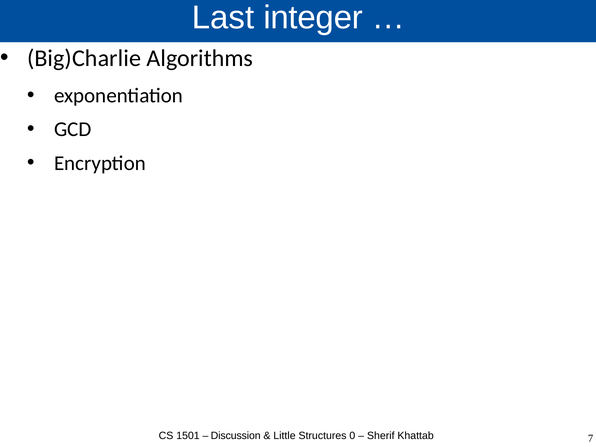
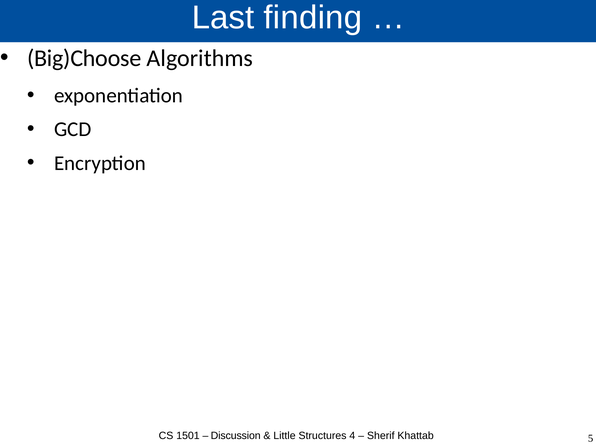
integer: integer -> finding
Big)Charlie: Big)Charlie -> Big)Choose
0: 0 -> 4
7: 7 -> 5
